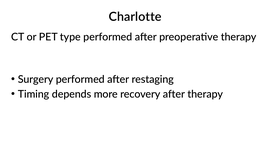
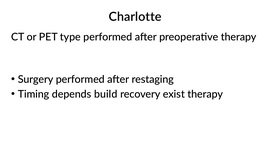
more: more -> build
recovery after: after -> exist
